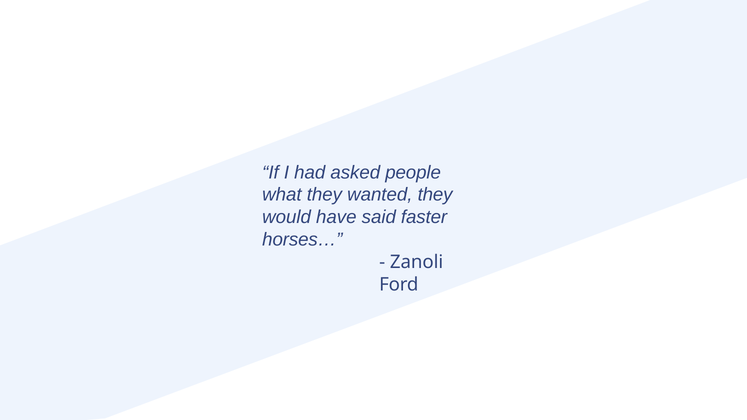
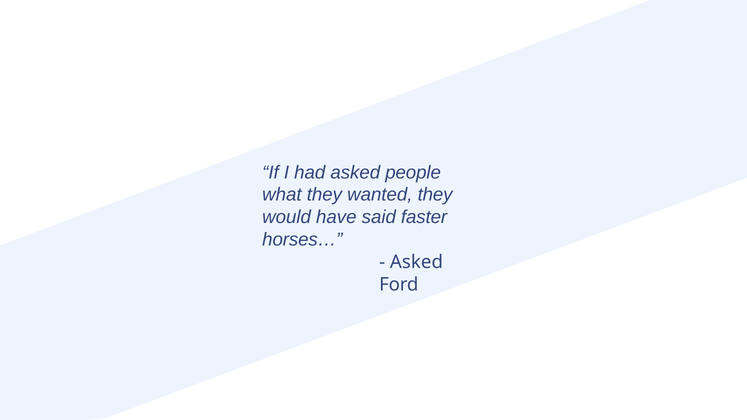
Zanoli at (417, 262): Zanoli -> Asked
